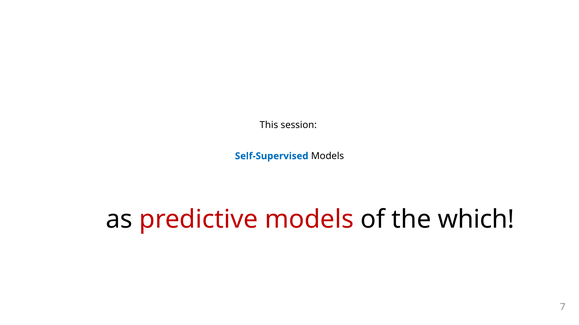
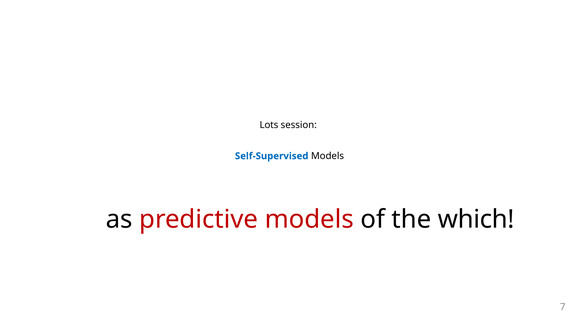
This: This -> Lots
